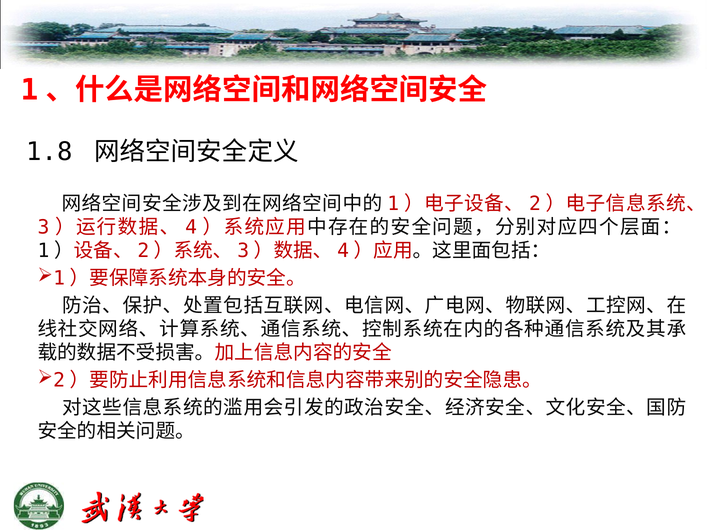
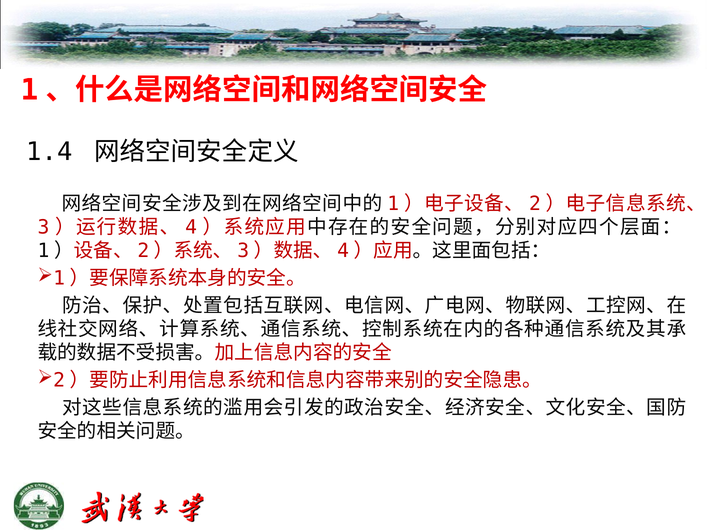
1.8: 1.8 -> 1.4
